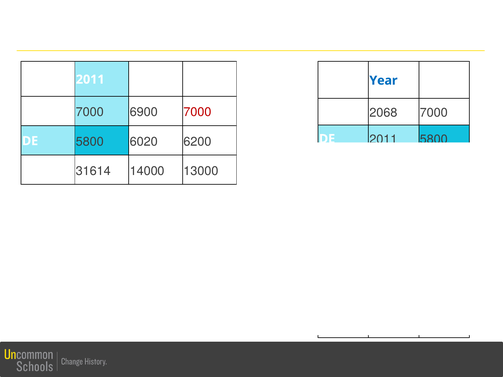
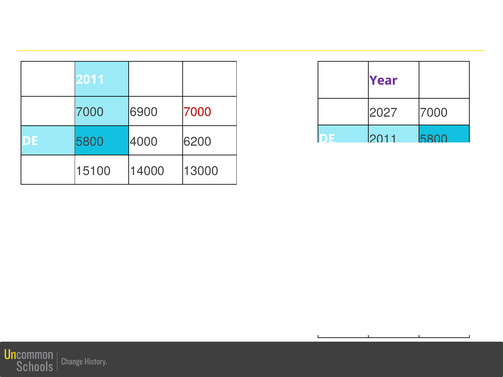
Year colour: blue -> purple
2068: 2068 -> 2027
6020: 6020 -> 4000
31614: 31614 -> 15100
